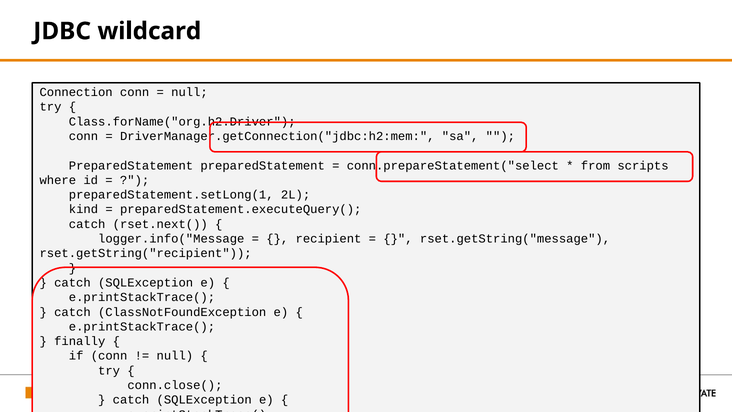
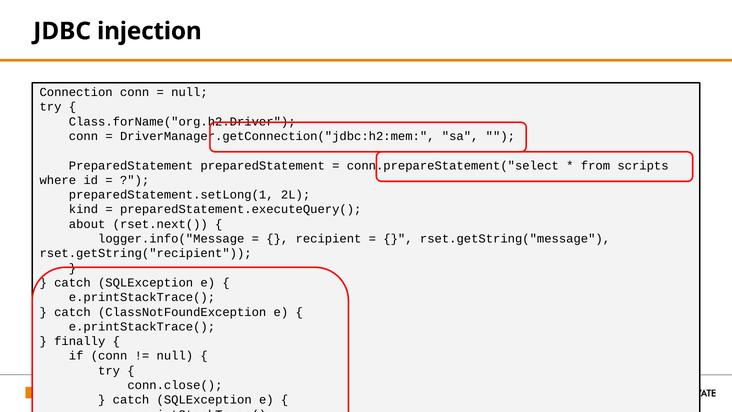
wildcard: wildcard -> injection
catch at (87, 224): catch -> about
